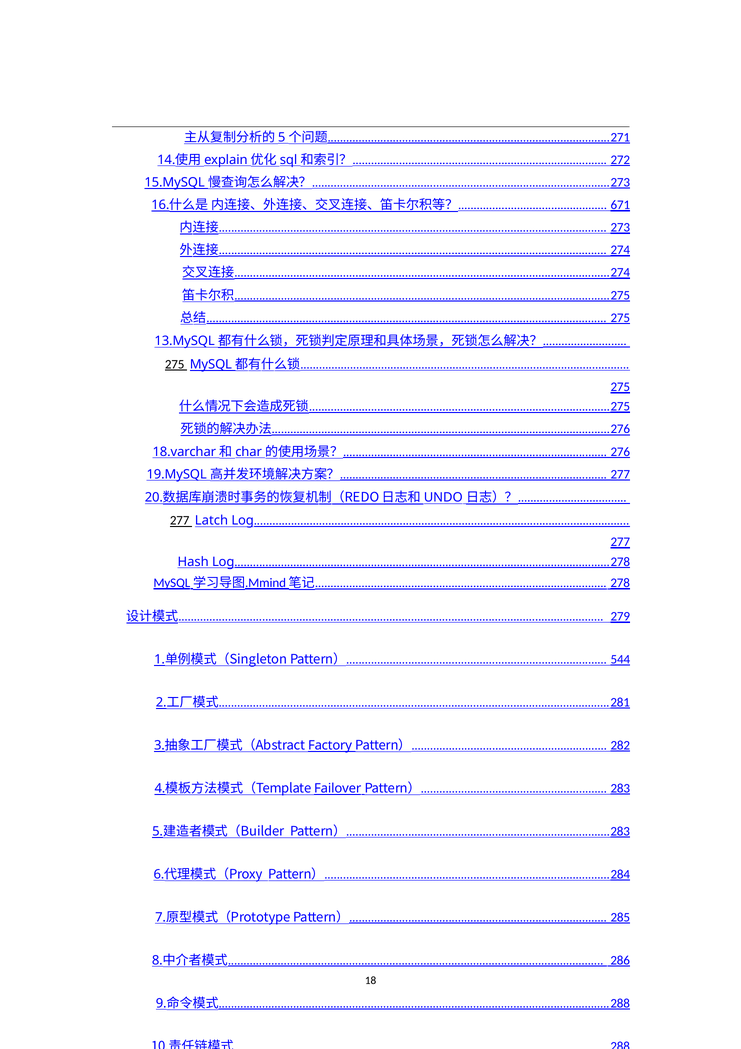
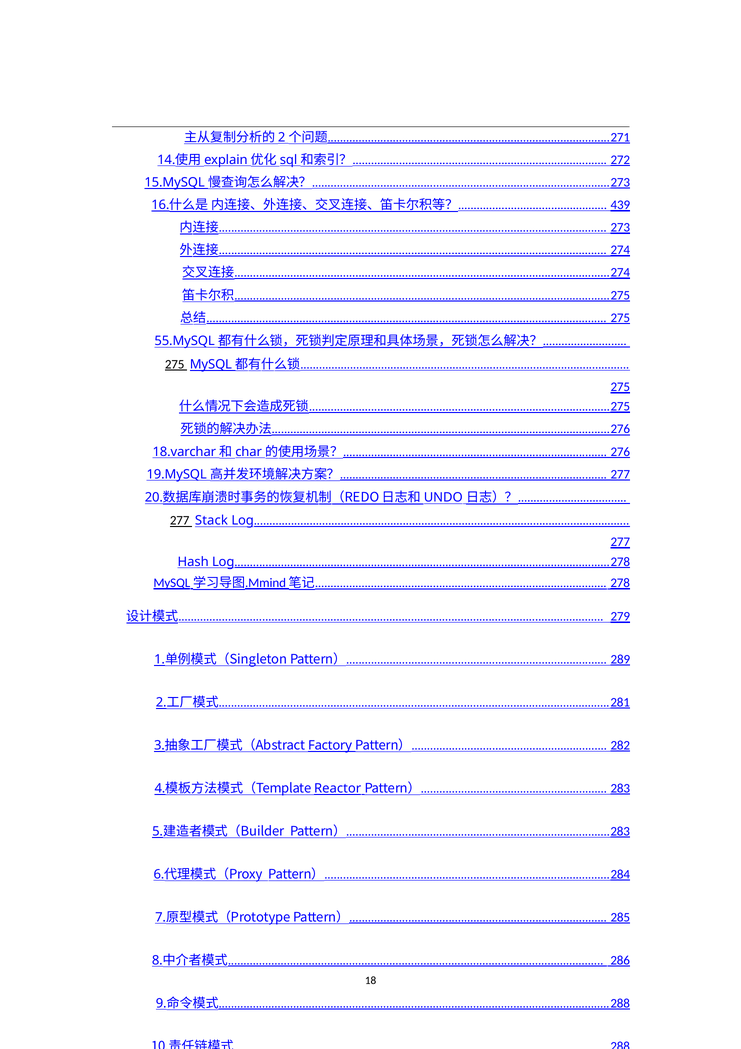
5: 5 -> 2
671: 671 -> 439
13.MySQL: 13.MySQL -> 55.MySQL
Latch: Latch -> Stack
544: 544 -> 289
Failover: Failover -> Reactor
